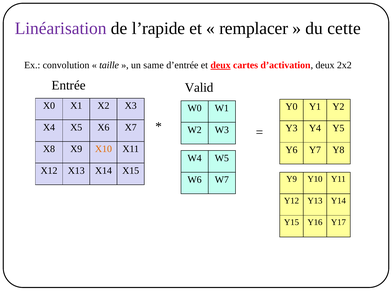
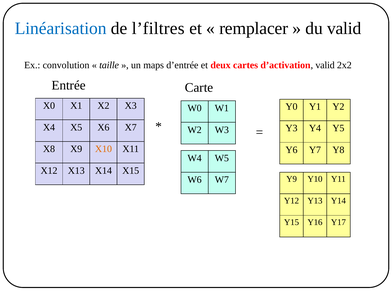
Linéarisation colour: purple -> blue
l’rapide: l’rapide -> l’filtres
du cette: cette -> valid
same: same -> maps
deux at (221, 65) underline: present -> none
d’activation deux: deux -> valid
Valid: Valid -> Carte
